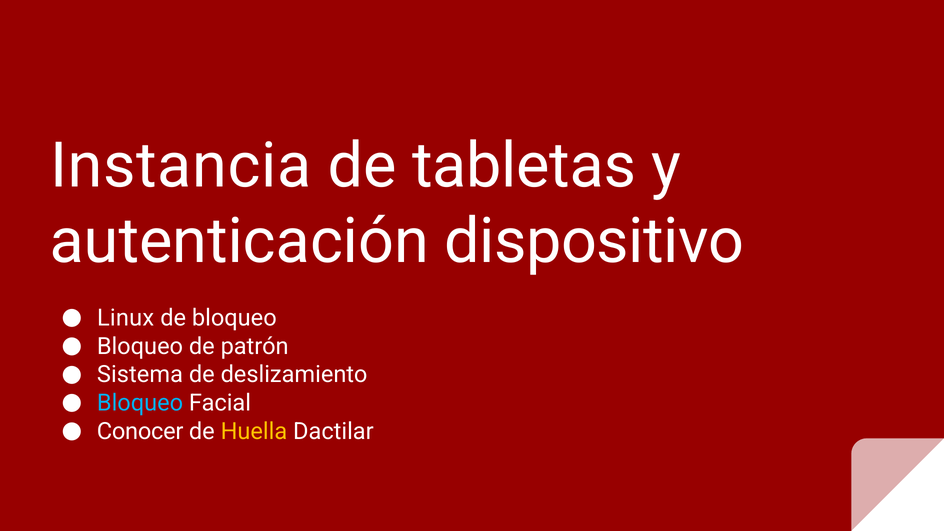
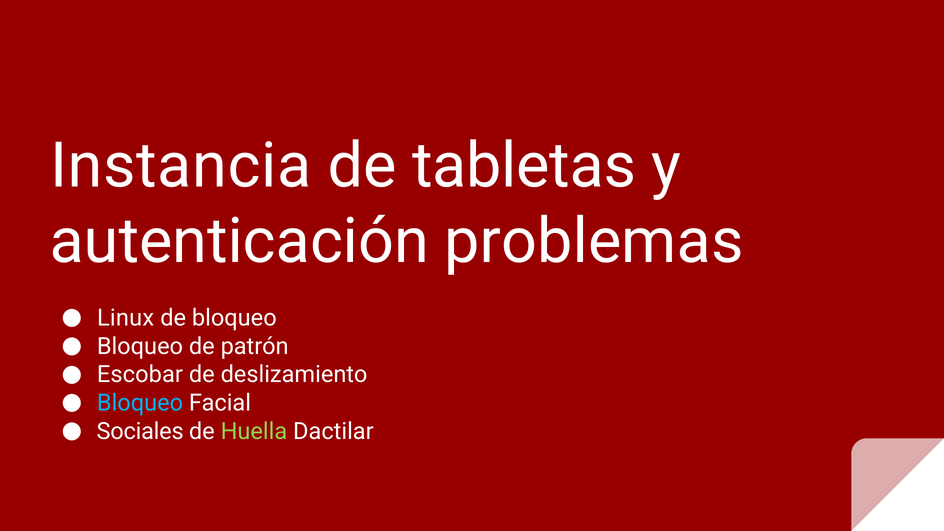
dispositivo: dispositivo -> problemas
Sistema: Sistema -> Escobar
Conocer: Conocer -> Sociales
Huella colour: yellow -> light green
